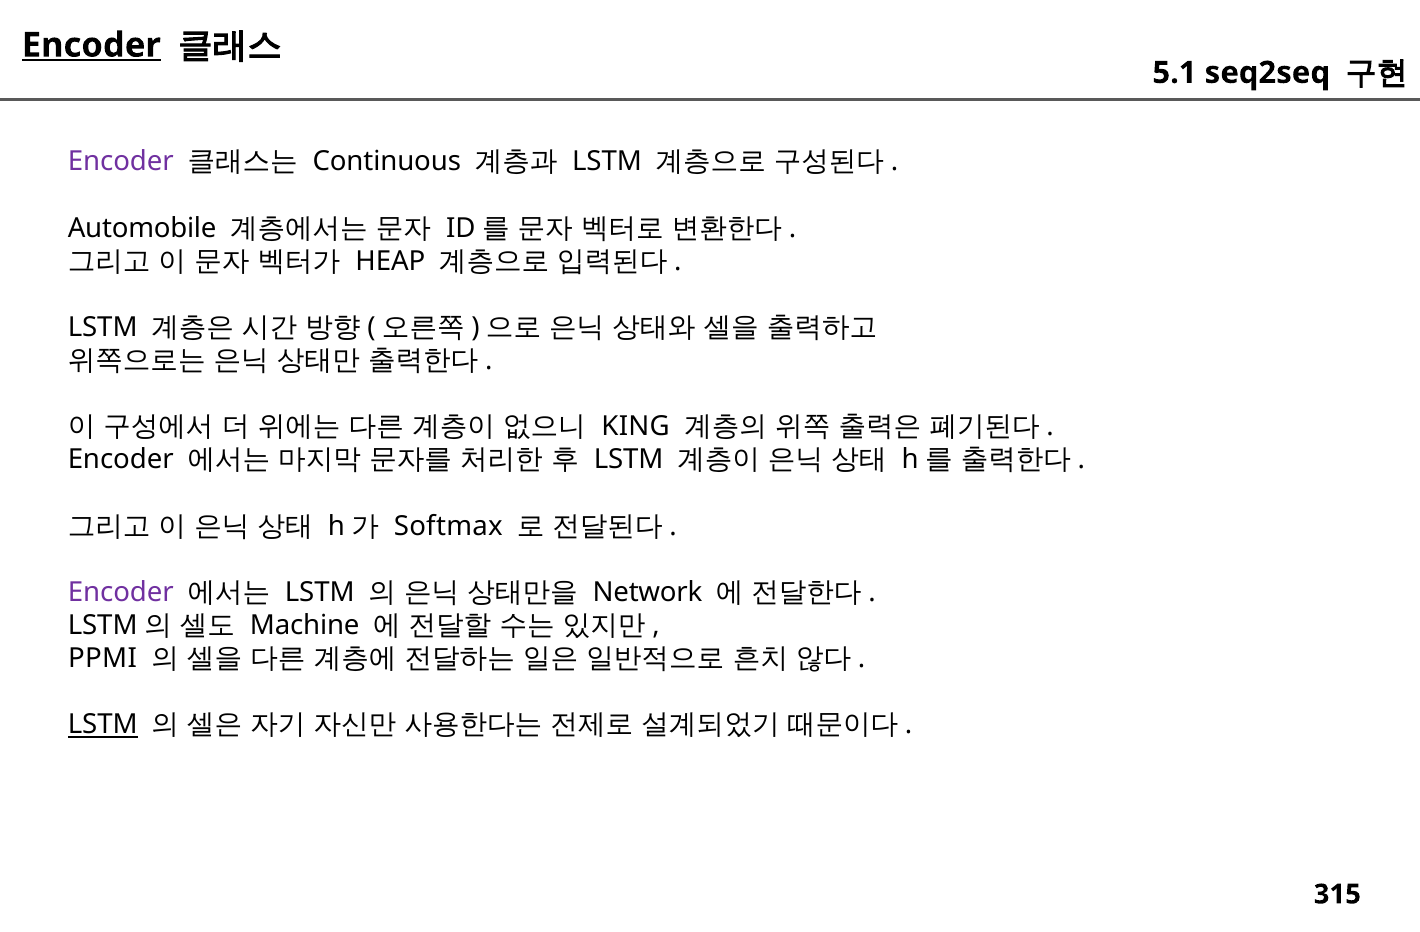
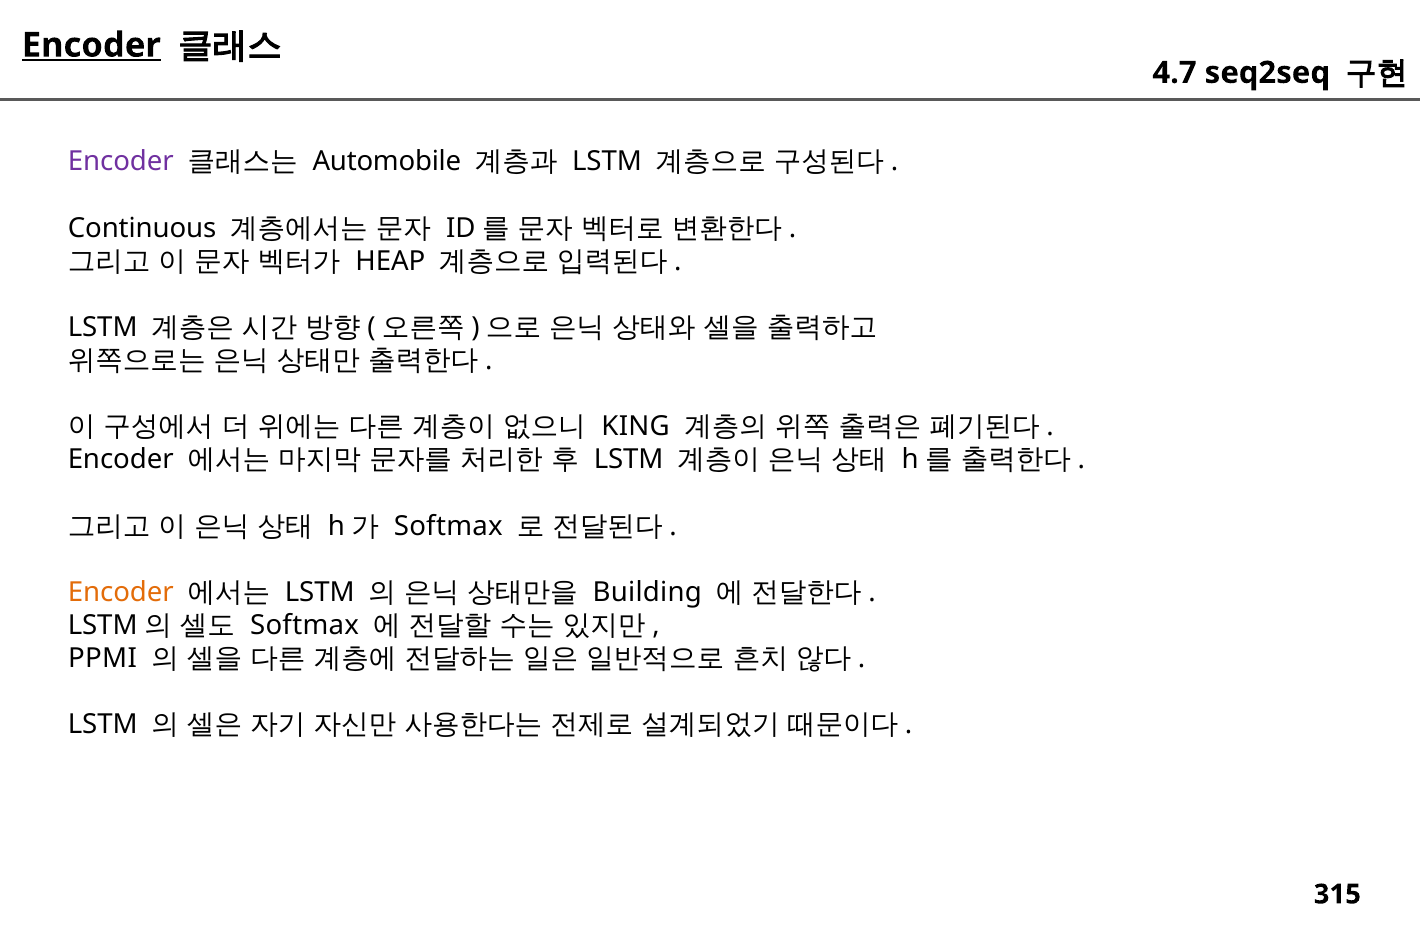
5.1: 5.1 -> 4.7
Continuous: Continuous -> Automobile
Automobile: Automobile -> Continuous
Encoder at (121, 593) colour: purple -> orange
Network: Network -> Building
Machine at (305, 626): Machine -> Softmax
LSTM at (103, 725) underline: present -> none
